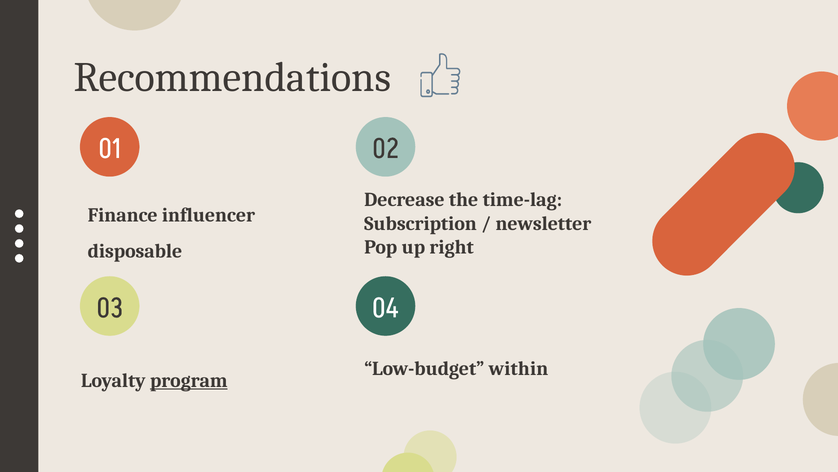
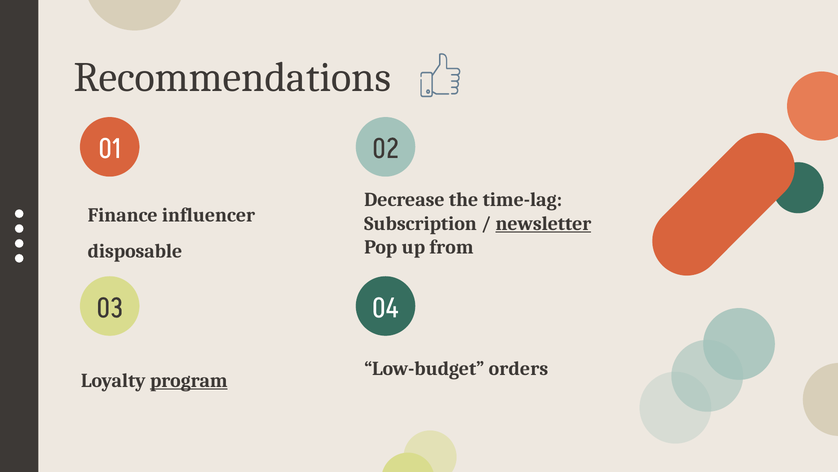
newsletter underline: none -> present
right: right -> from
within: within -> orders
